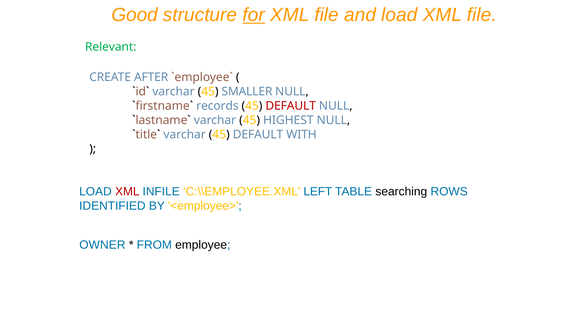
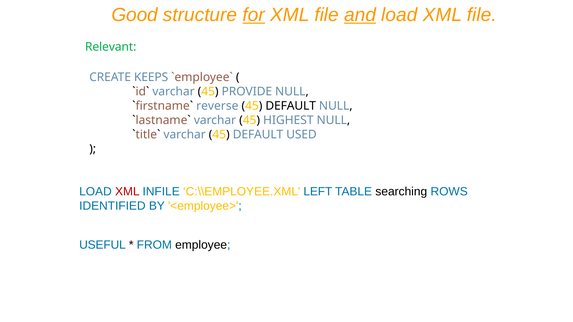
and underline: none -> present
AFTER: AFTER -> KEEPS
SMALLER: SMALLER -> PROVIDE
records: records -> reverse
DEFAULT at (291, 106) colour: red -> black
WITH: WITH -> USED
OWNER: OWNER -> USEFUL
